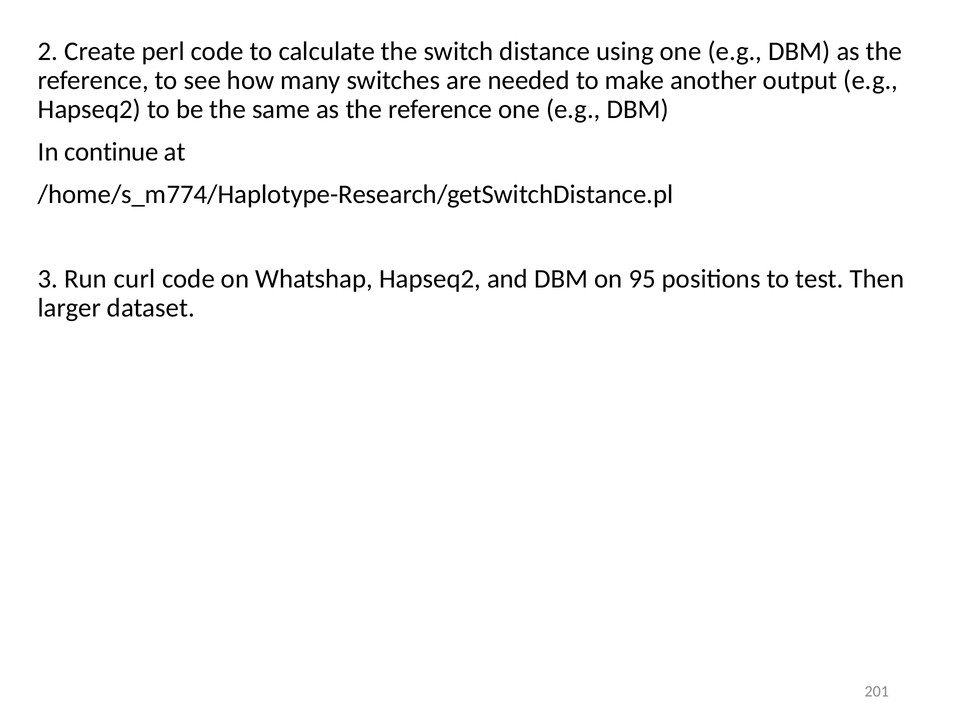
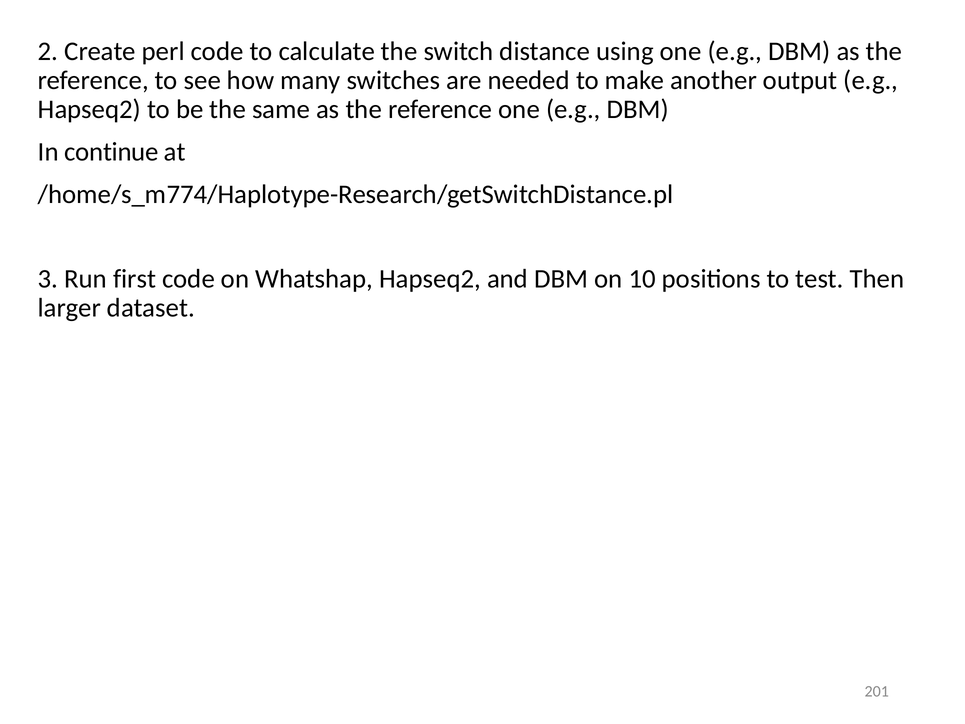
curl: curl -> first
95: 95 -> 10
